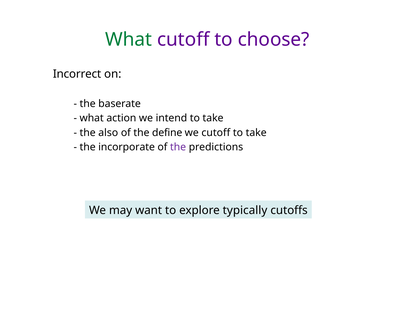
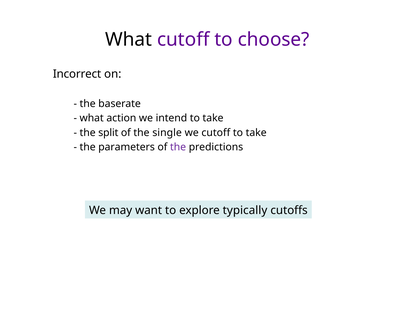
What at (129, 40) colour: green -> black
also: also -> split
define: define -> single
incorporate: incorporate -> parameters
